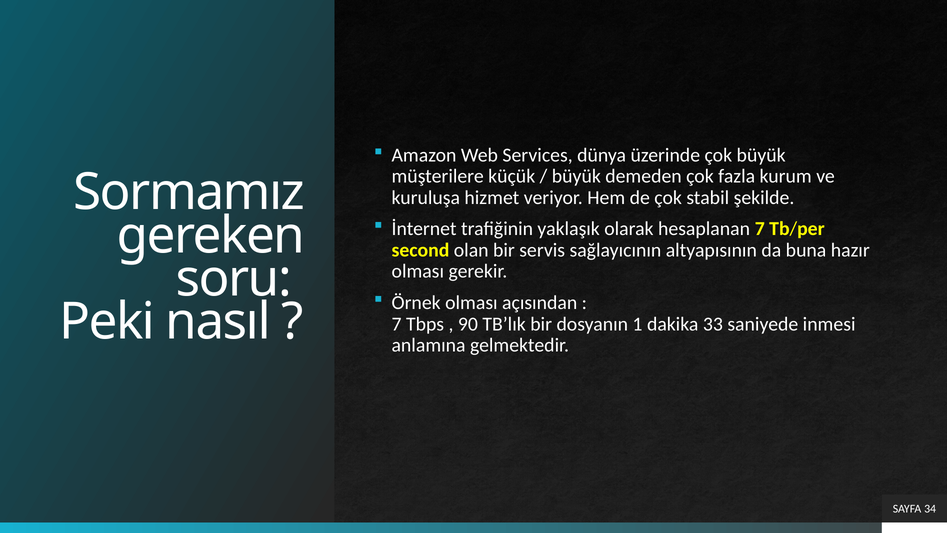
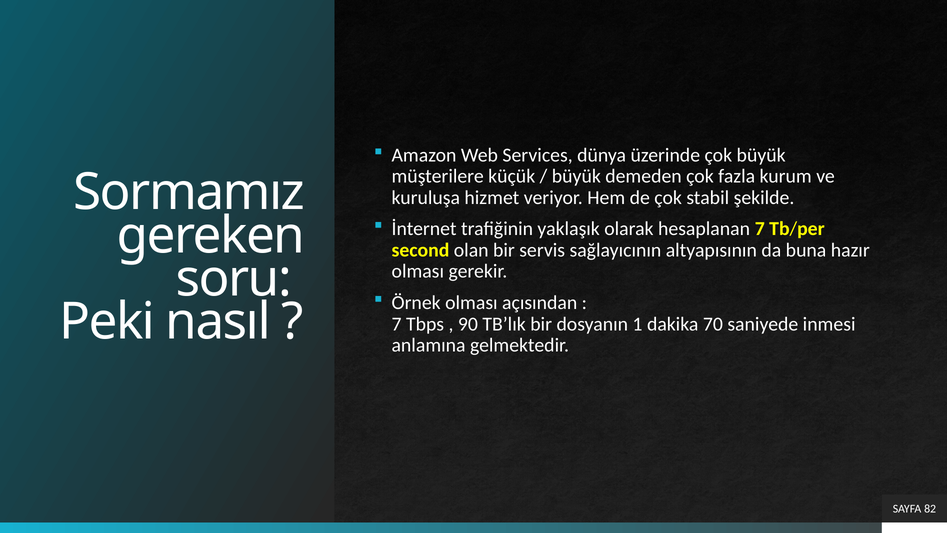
33: 33 -> 70
34: 34 -> 82
